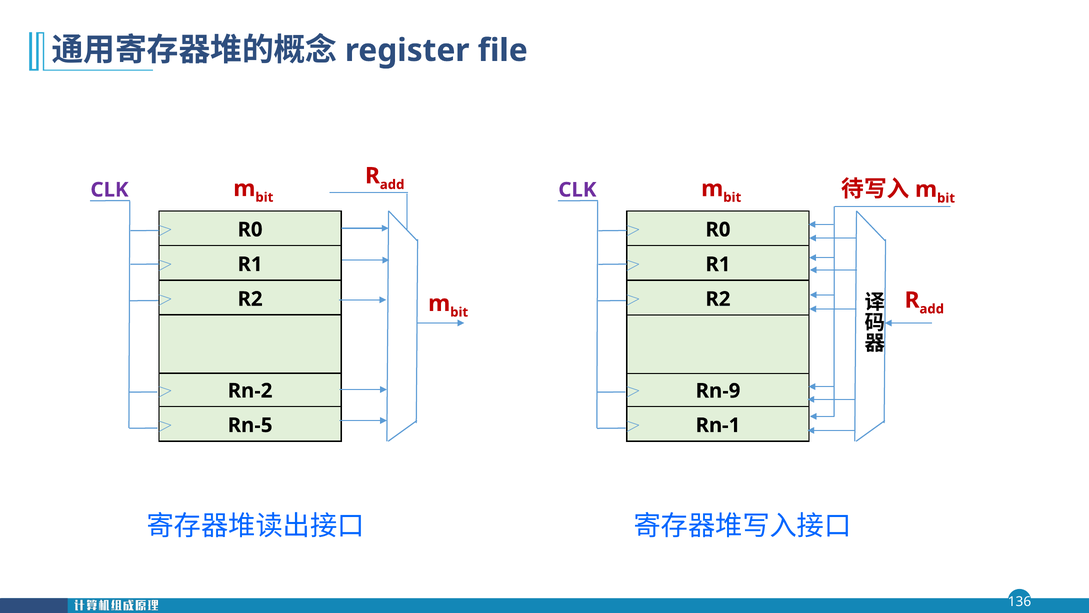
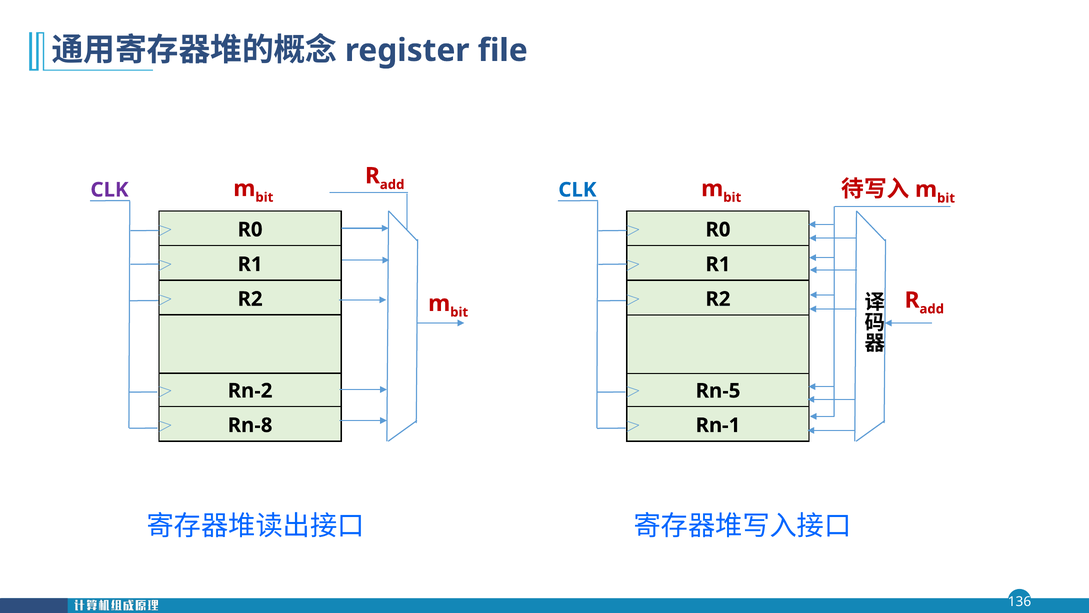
CLK at (577, 190) colour: purple -> blue
Rn-9: Rn-9 -> Rn-5
Rn-5: Rn-5 -> Rn-8
